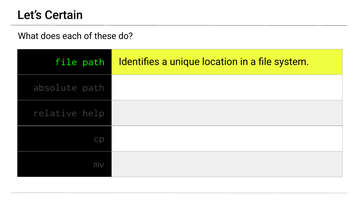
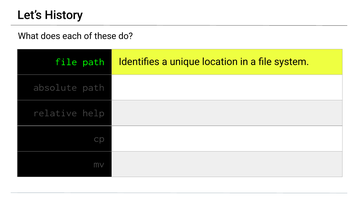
Certain: Certain -> History
